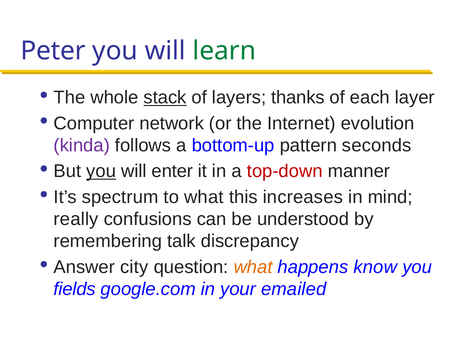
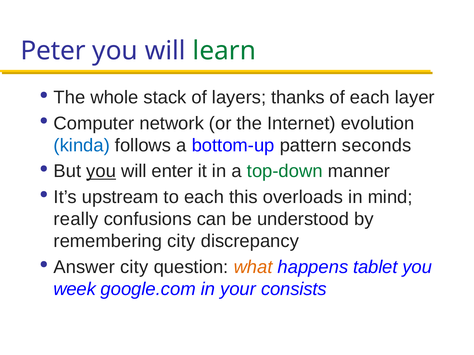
stack underline: present -> none
kinda colour: purple -> blue
top-down colour: red -> green
spectrum: spectrum -> upstream
to what: what -> each
increases: increases -> overloads
remembering talk: talk -> city
know: know -> tablet
fields: fields -> week
emailed: emailed -> consists
